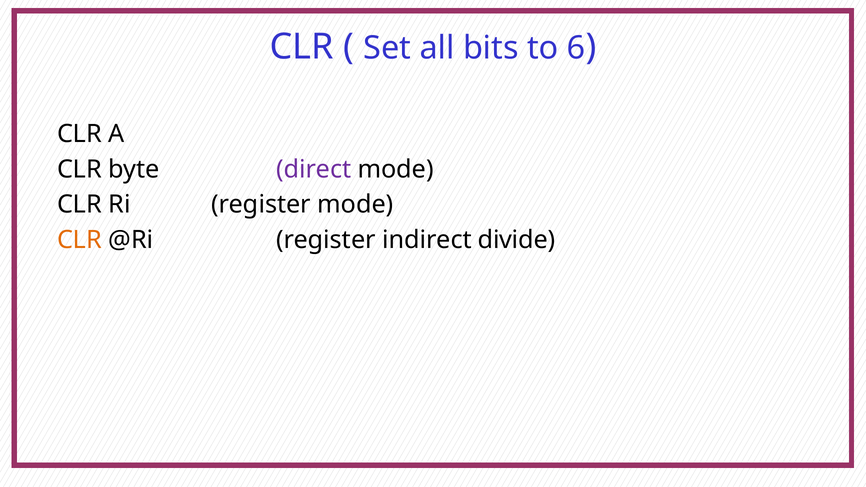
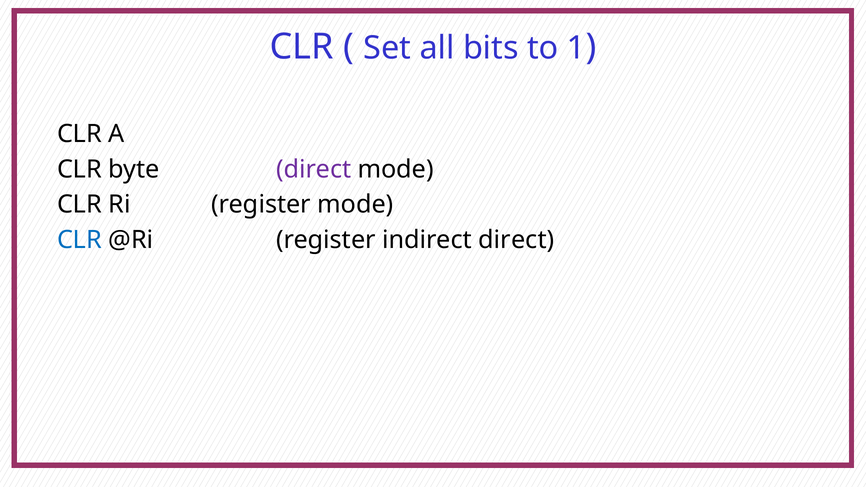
6: 6 -> 1
CLR at (79, 240) colour: orange -> blue
indirect divide: divide -> direct
